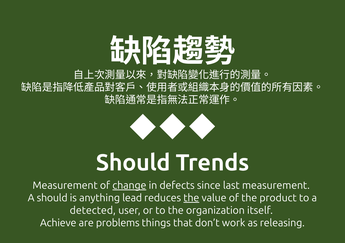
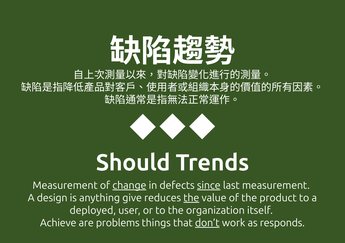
since underline: none -> present
A should: should -> design
lead: lead -> give
detected: detected -> deployed
don’t underline: none -> present
releasing: releasing -> responds
